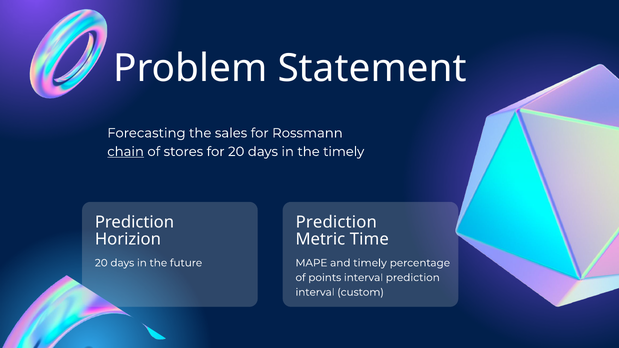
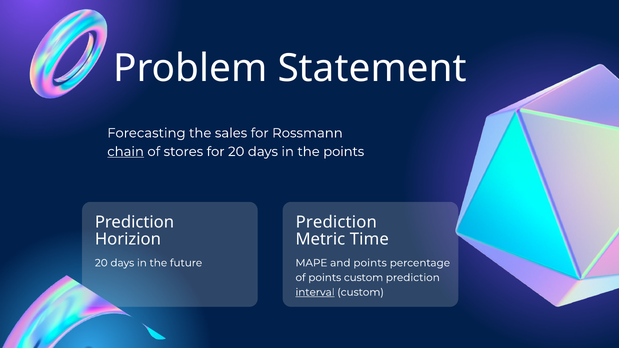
the timely: timely -> points
and timely: timely -> points
points interval: interval -> custom
interval at (315, 292) underline: none -> present
